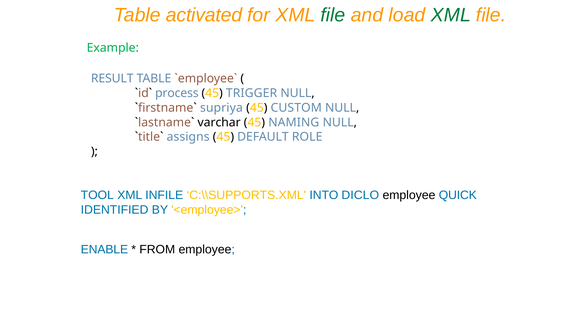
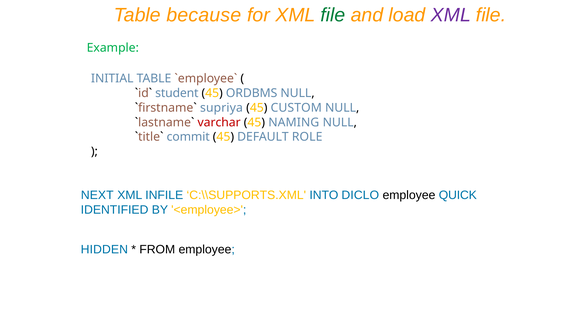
activated: activated -> because
XML at (451, 15) colour: green -> purple
RESULT: RESULT -> INITIAL
process: process -> student
TRIGGER: TRIGGER -> ORDBMS
varchar colour: black -> red
assigns: assigns -> commit
TOOL: TOOL -> NEXT
ENABLE: ENABLE -> HIDDEN
